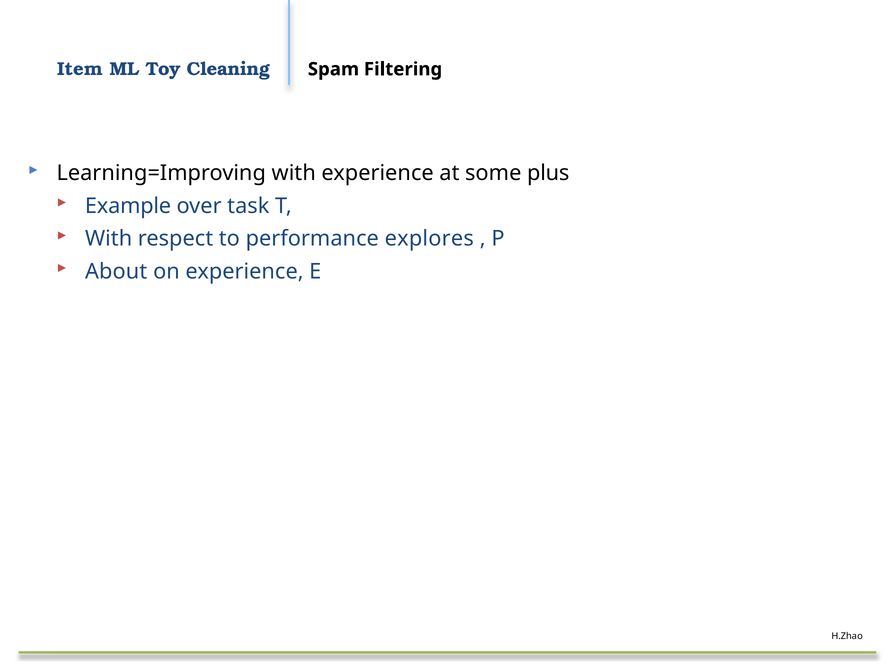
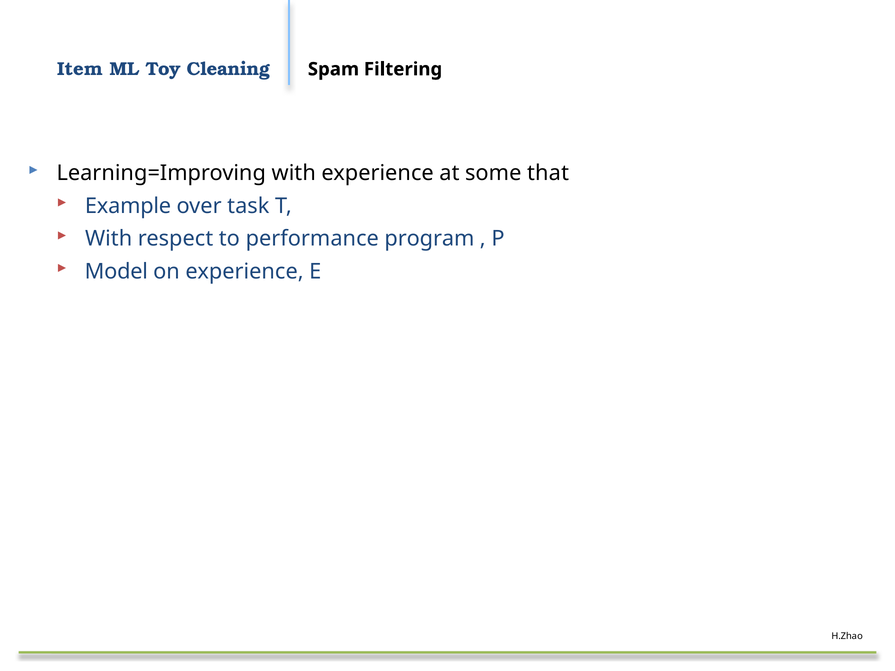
plus: plus -> that
explores: explores -> program
About: About -> Model
